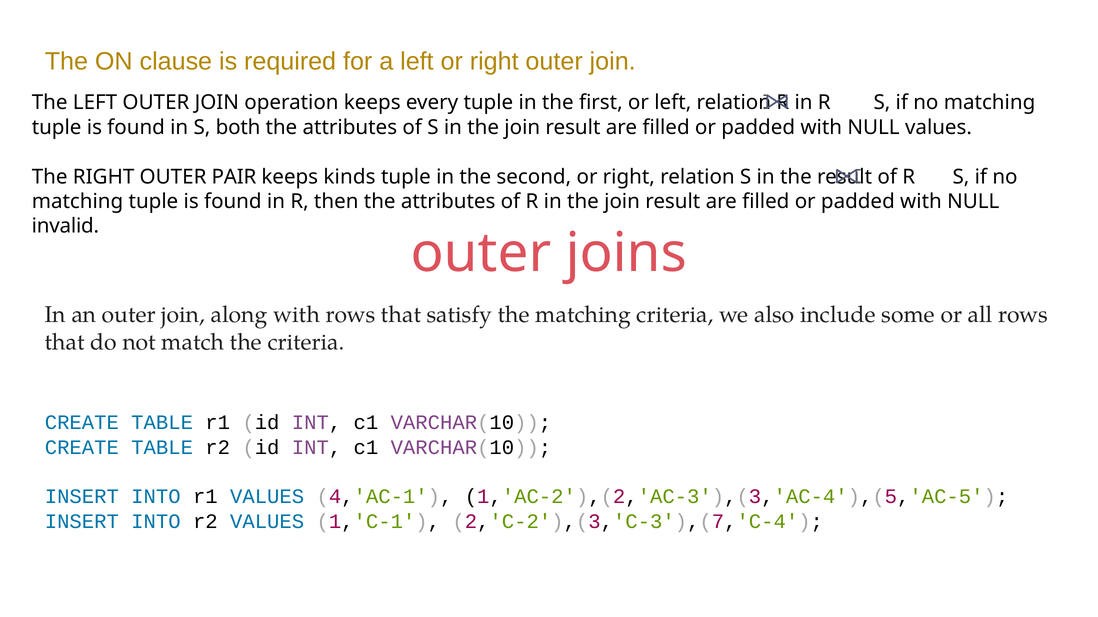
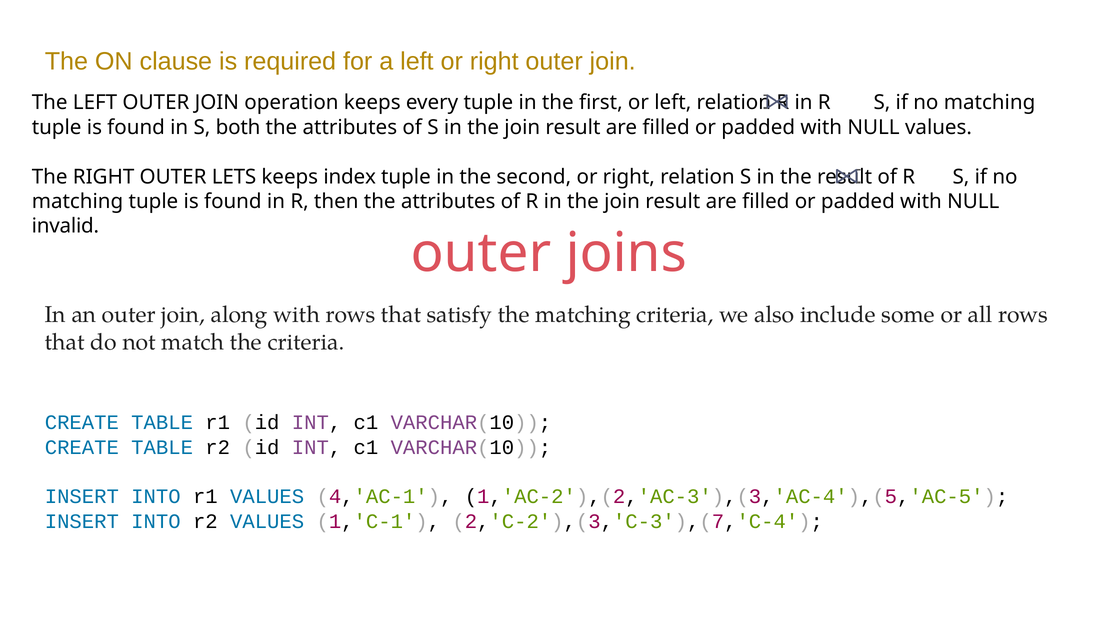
PAIR: PAIR -> LETS
kinds: kinds -> index
